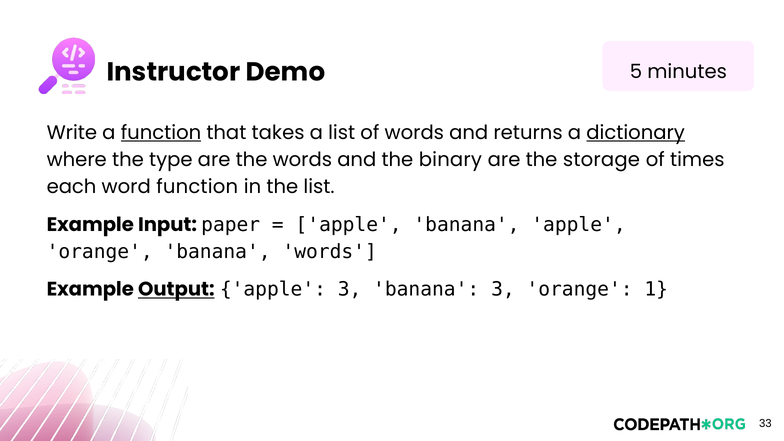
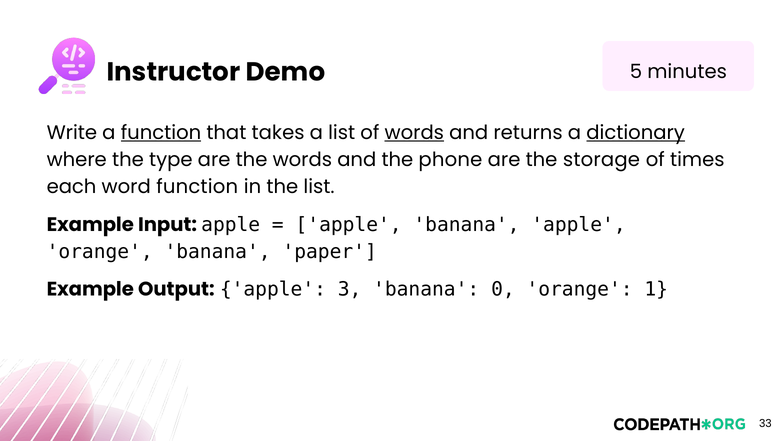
words at (414, 133) underline: none -> present
binary: binary -> phone
Input paper: paper -> apple
banana words: words -> paper
Output underline: present -> none
banana 3: 3 -> 0
